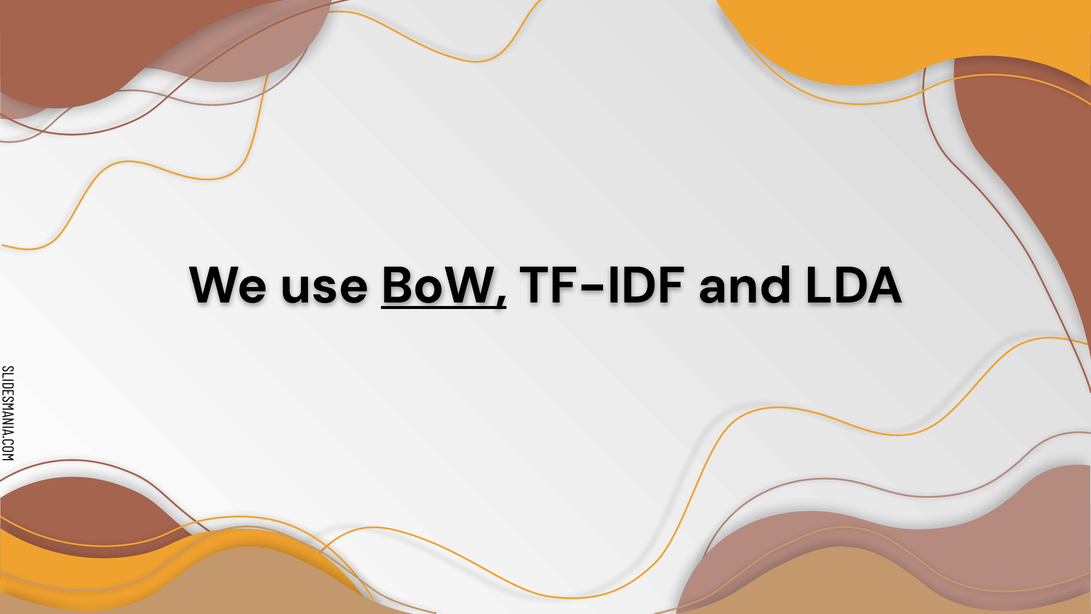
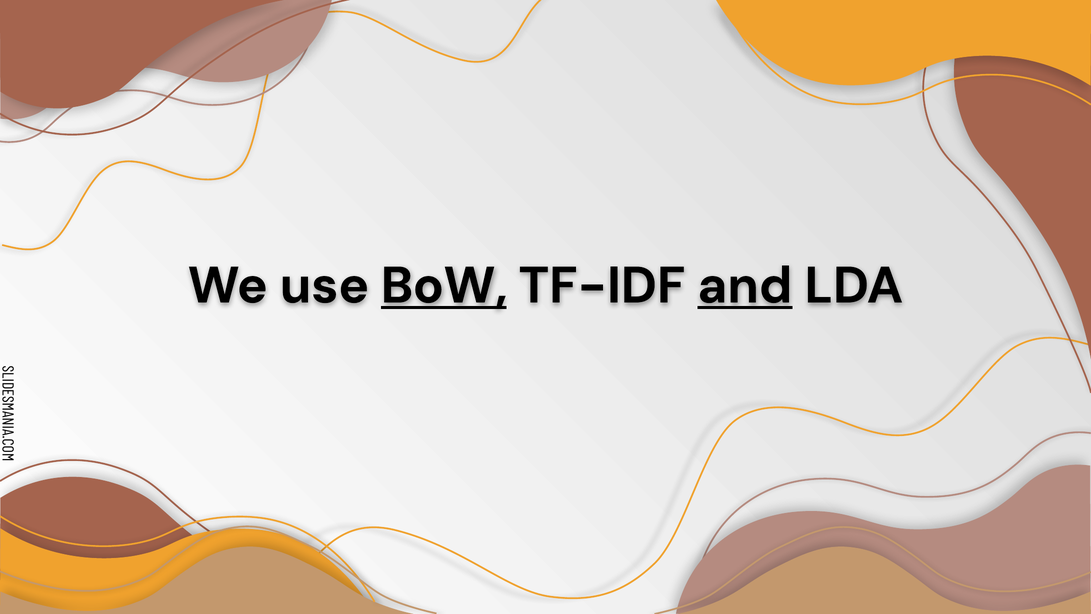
and underline: none -> present
